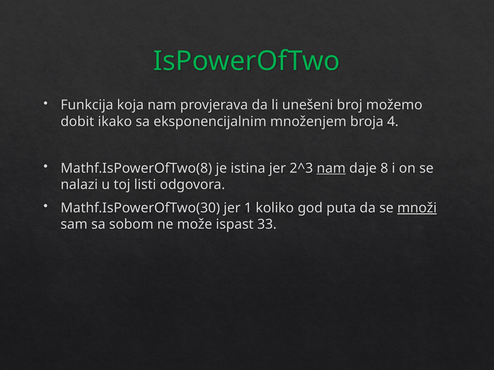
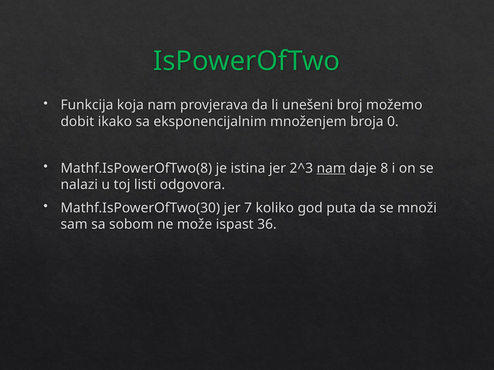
4: 4 -> 0
1: 1 -> 7
množi underline: present -> none
33: 33 -> 36
